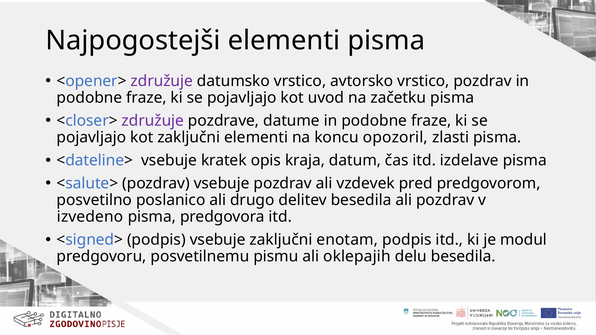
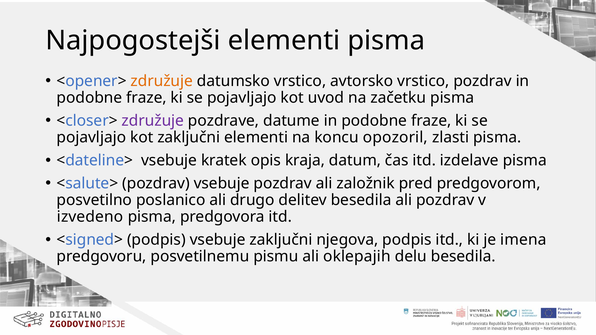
združuje at (162, 81) colour: purple -> orange
vzdevek: vzdevek -> založnik
enotam: enotam -> njegova
modul: modul -> imena
